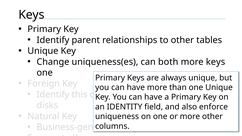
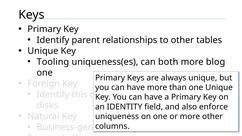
Change: Change -> Tooling
more keys: keys -> blog
